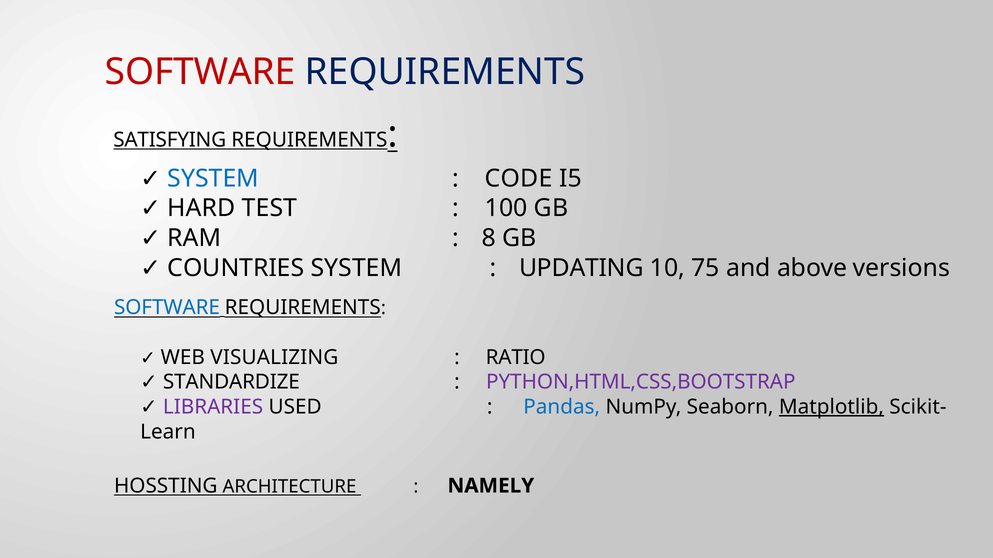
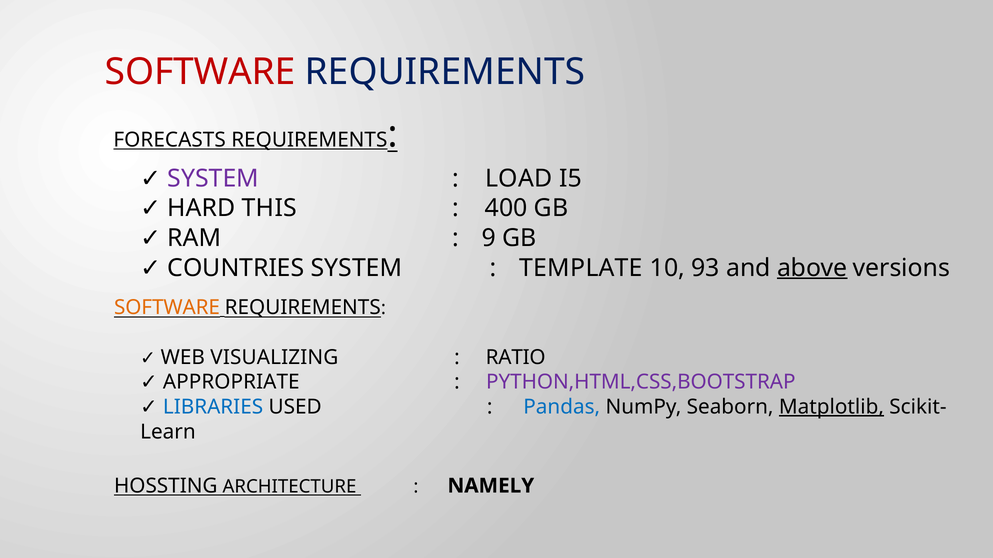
SATISFYING: SATISFYING -> FORECASTS
SYSTEM at (213, 179) colour: blue -> purple
CODE: CODE -> LOAD
TEST: TEST -> THIS
100: 100 -> 400
8: 8 -> 9
UPDATING: UPDATING -> TEMPLATE
75: 75 -> 93
above underline: none -> present
SOFTWARE at (167, 308) colour: blue -> orange
STANDARDIZE: STANDARDIZE -> APPROPRIATE
LIBRARIES colour: purple -> blue
